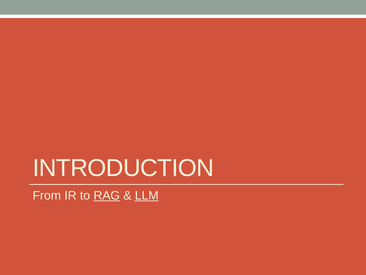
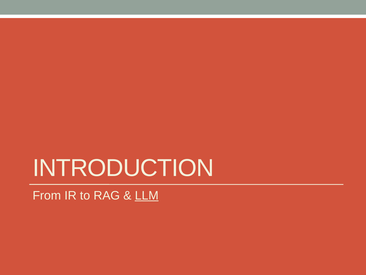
RAG underline: present -> none
